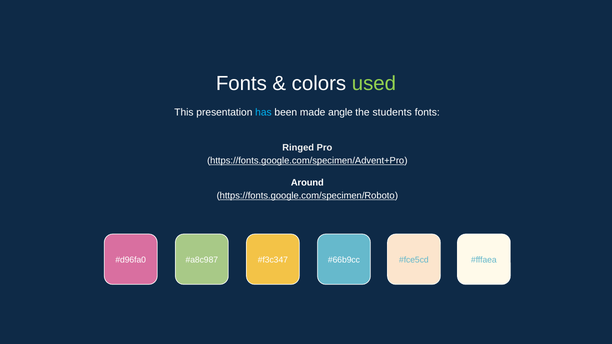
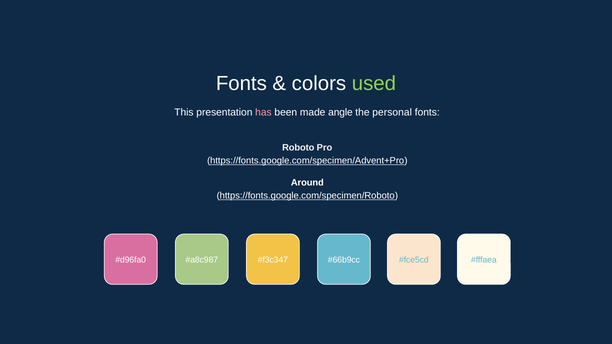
has colour: light blue -> pink
students: students -> personal
Ringed: Ringed -> Roboto
